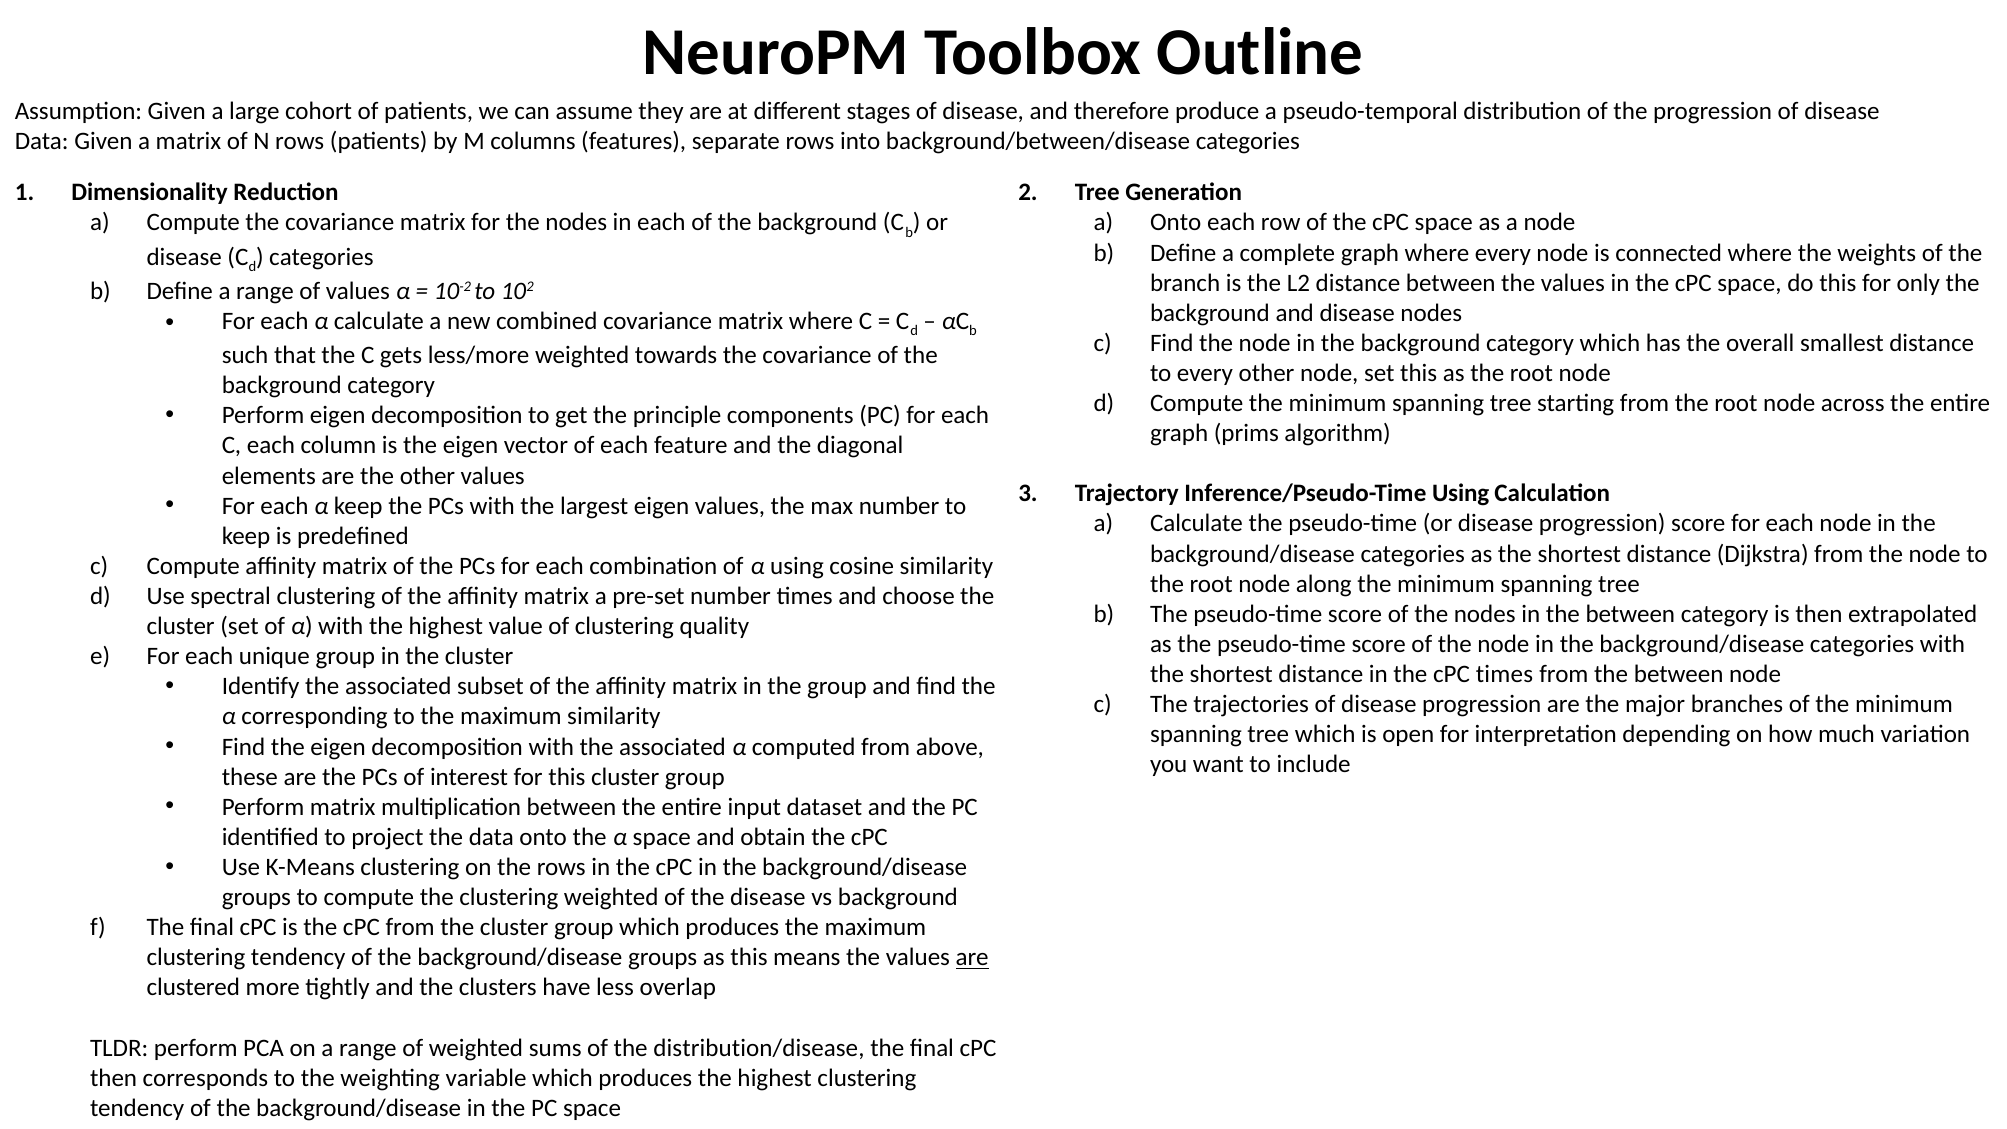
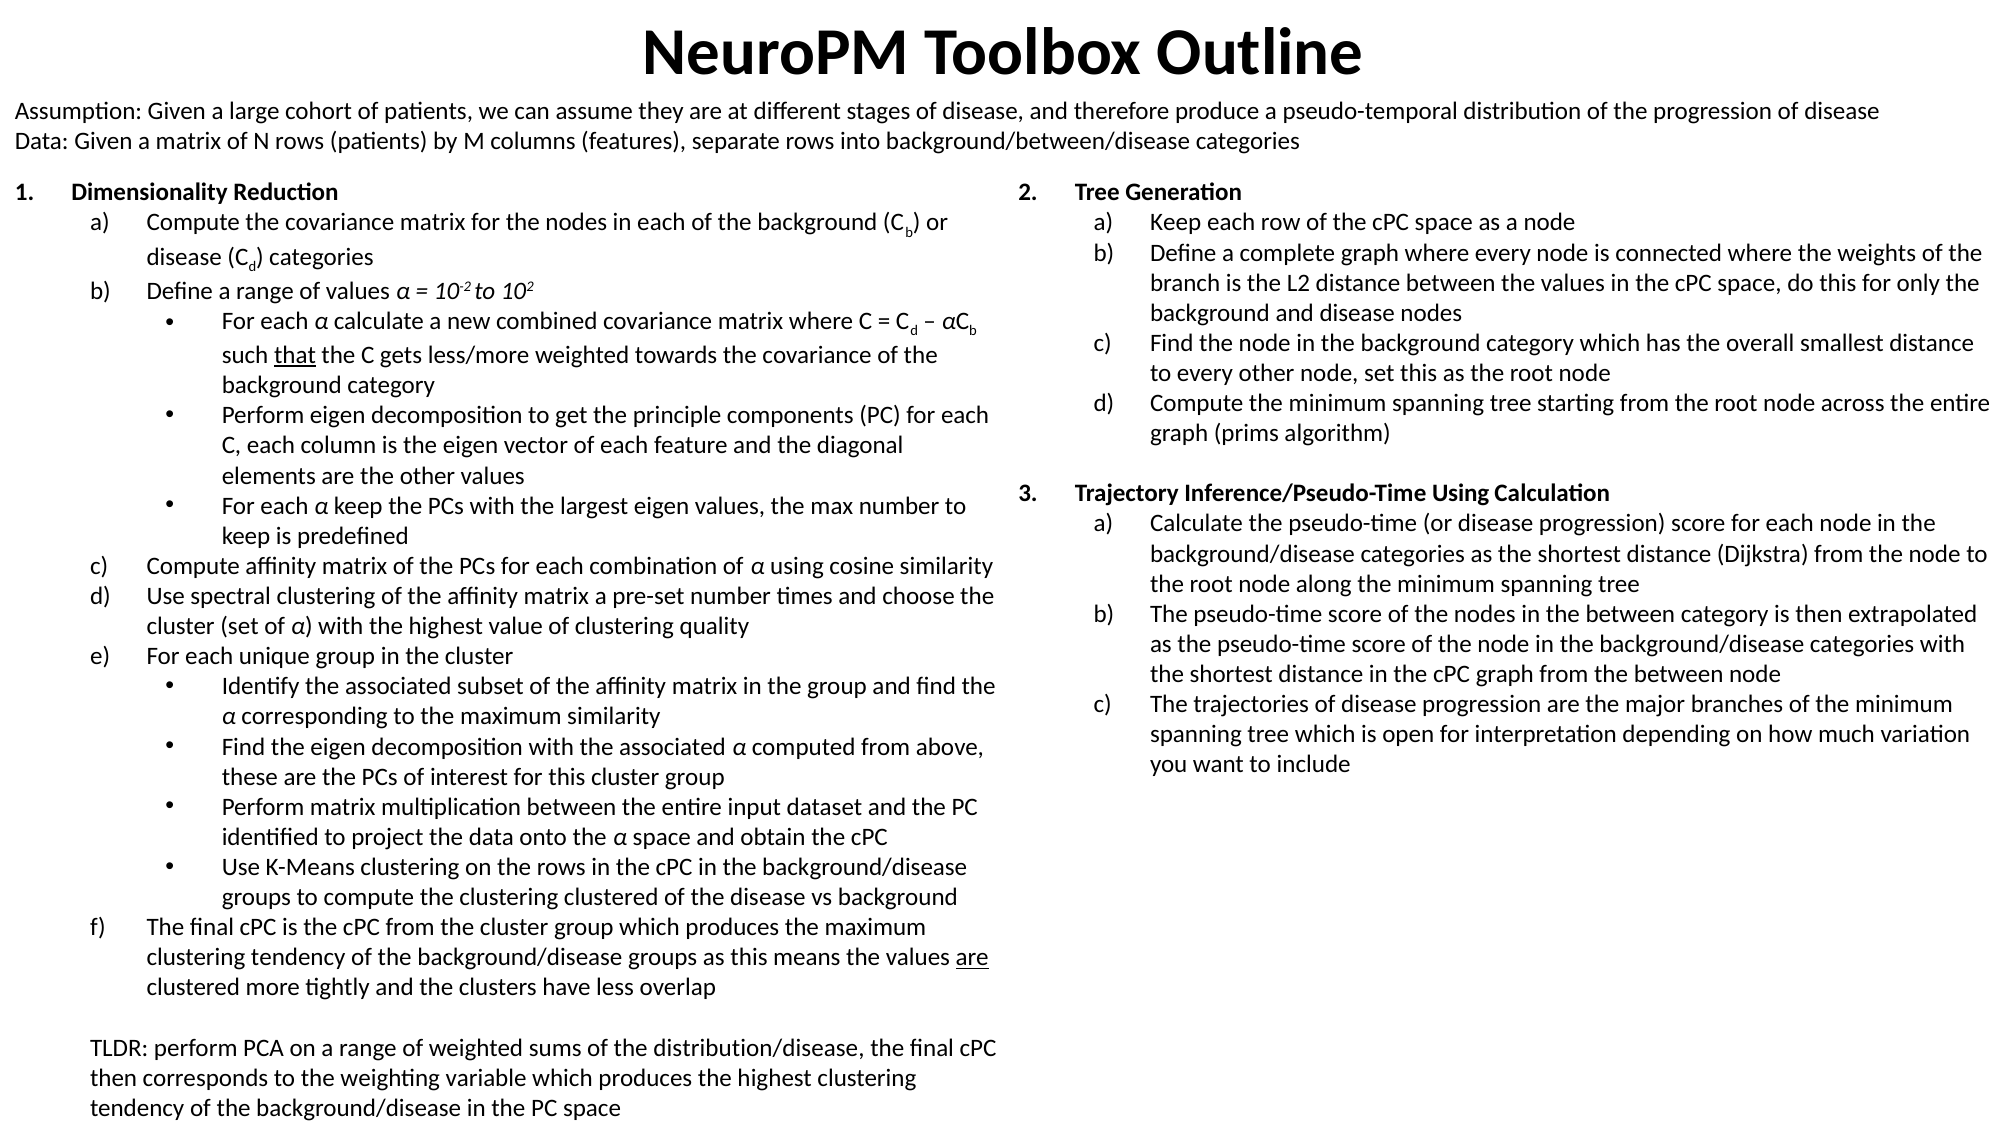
a Onto: Onto -> Keep
that underline: none -> present
cPC times: times -> graph
clustering weighted: weighted -> clustered
